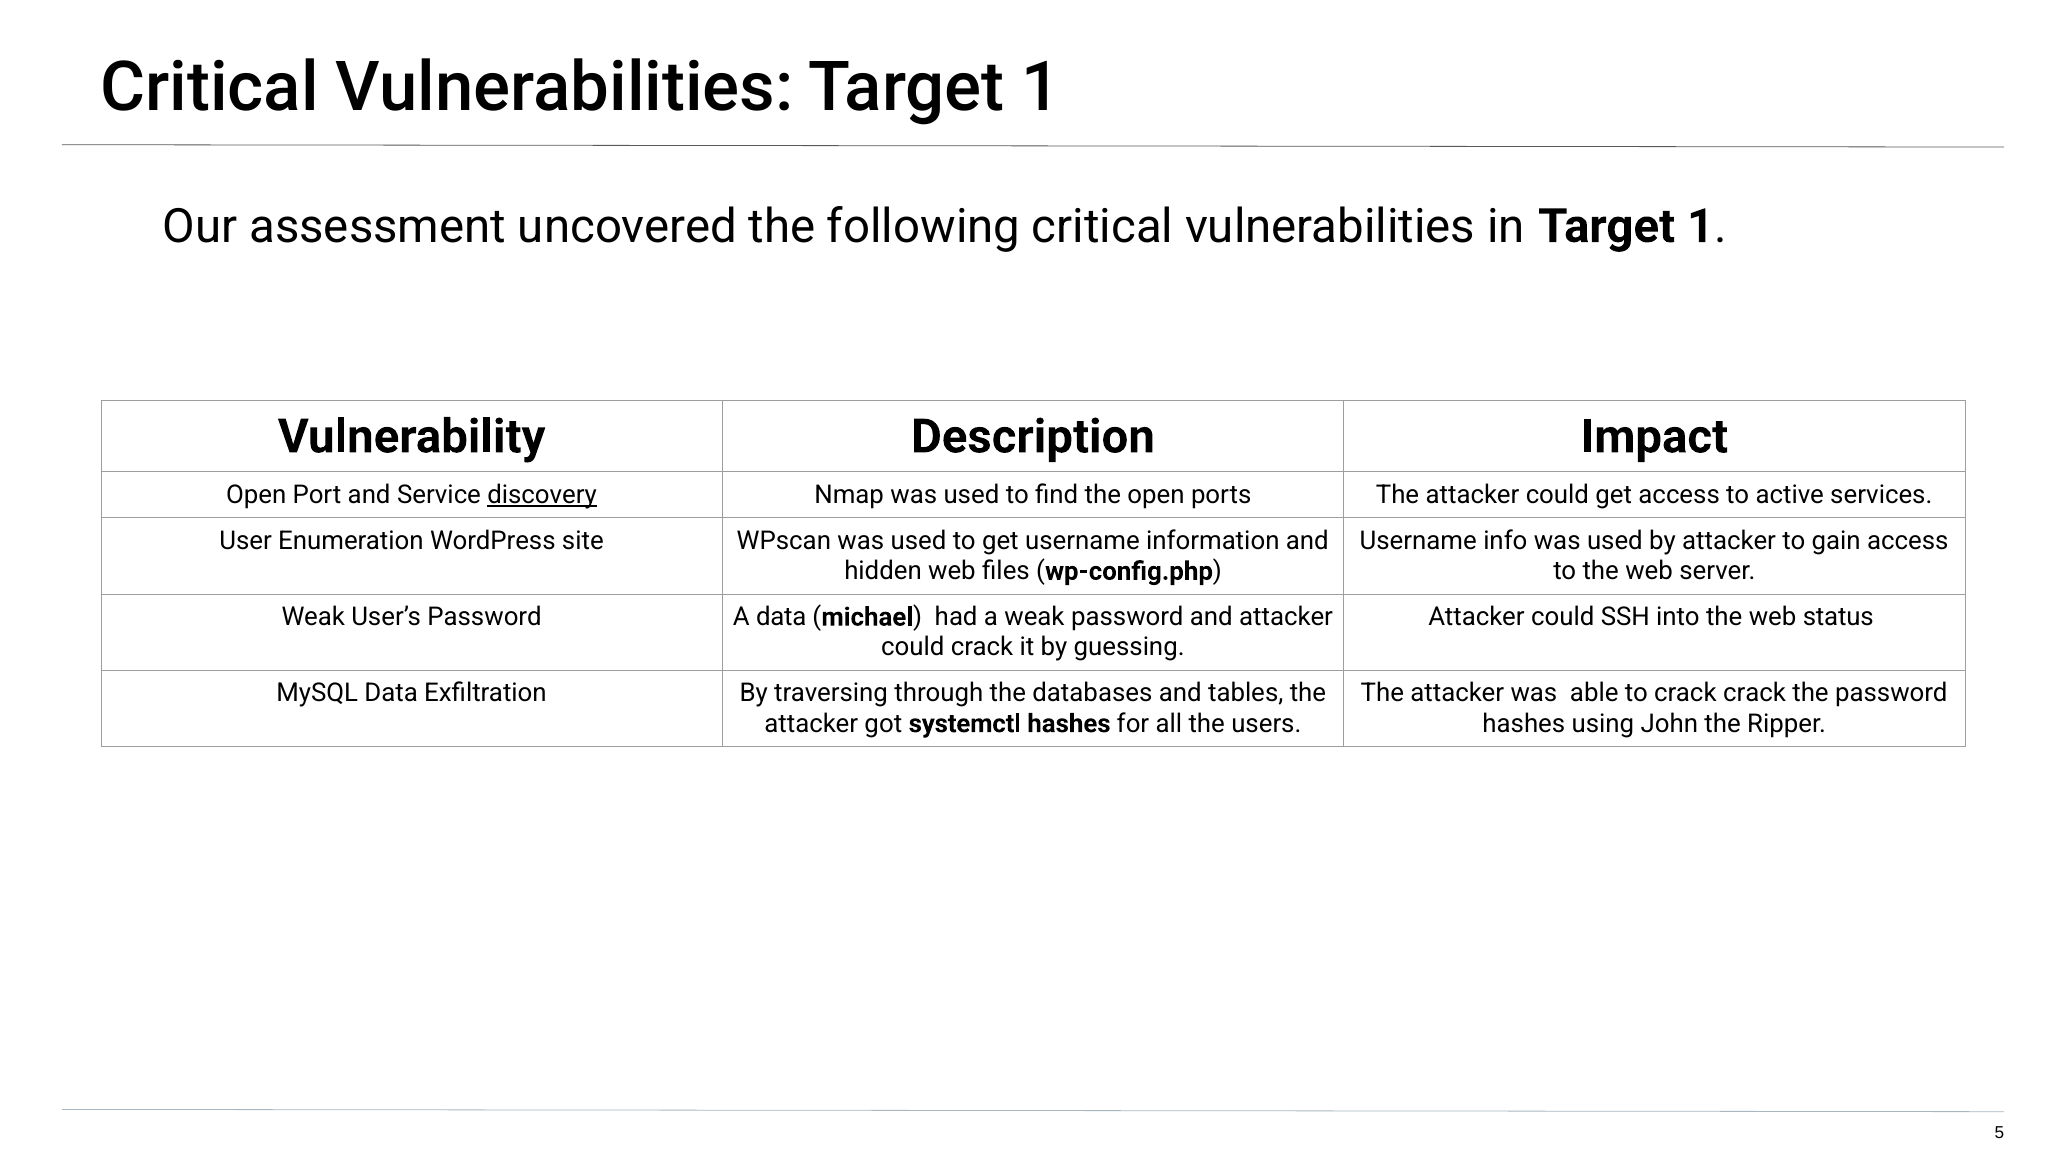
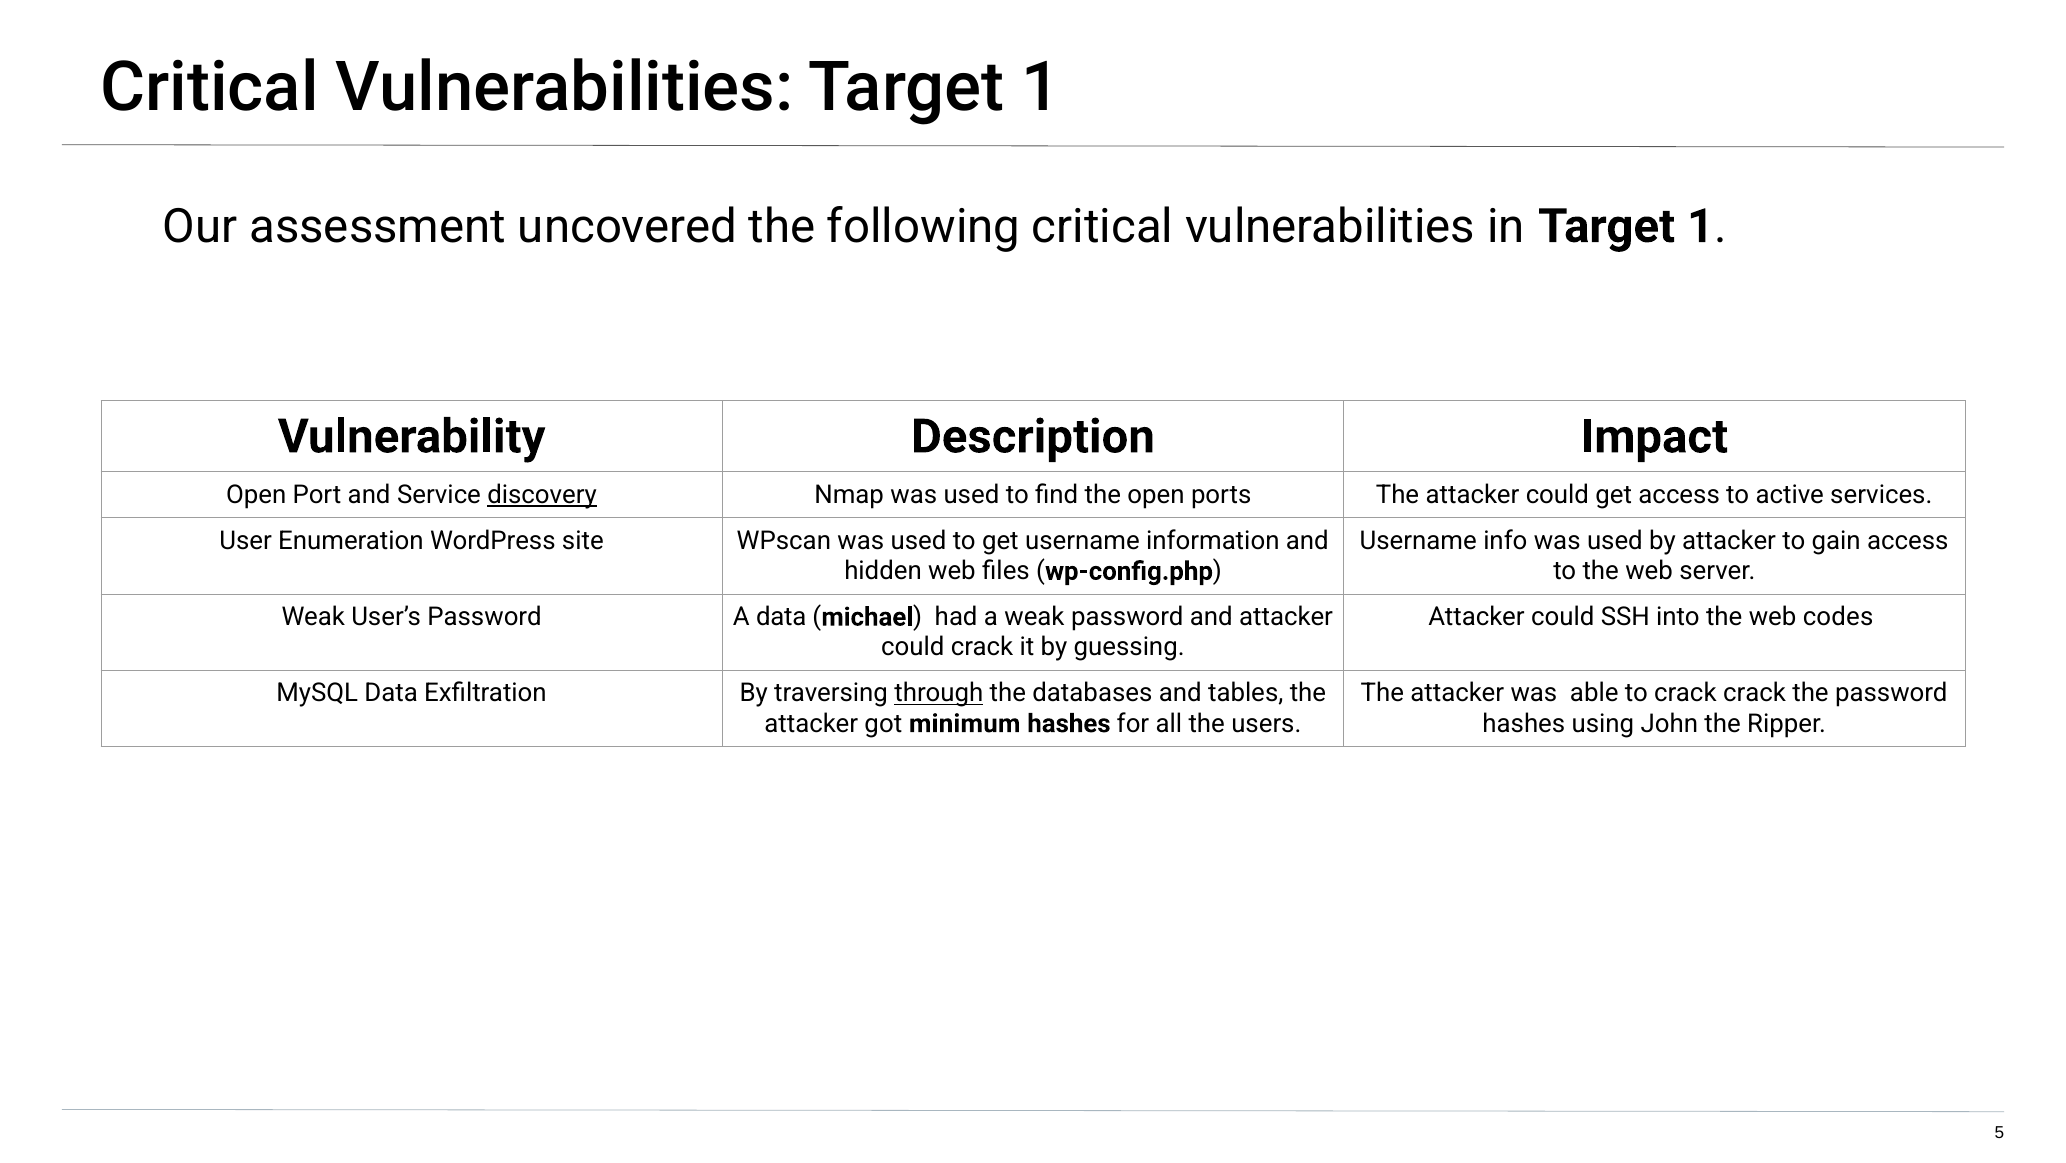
status: status -> codes
through underline: none -> present
systemctl: systemctl -> minimum
